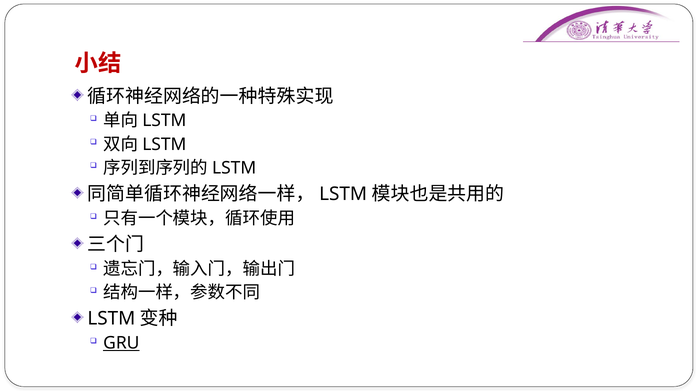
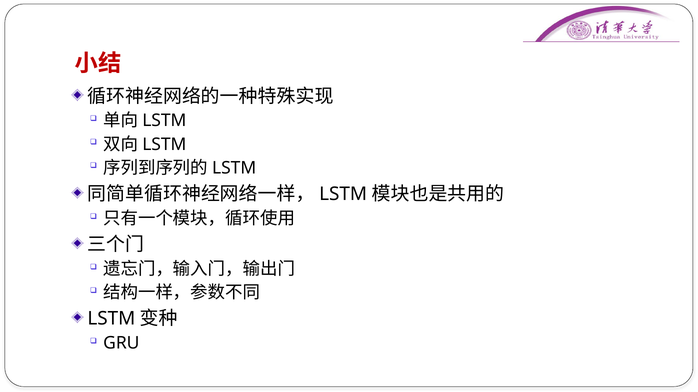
GRU underline: present -> none
